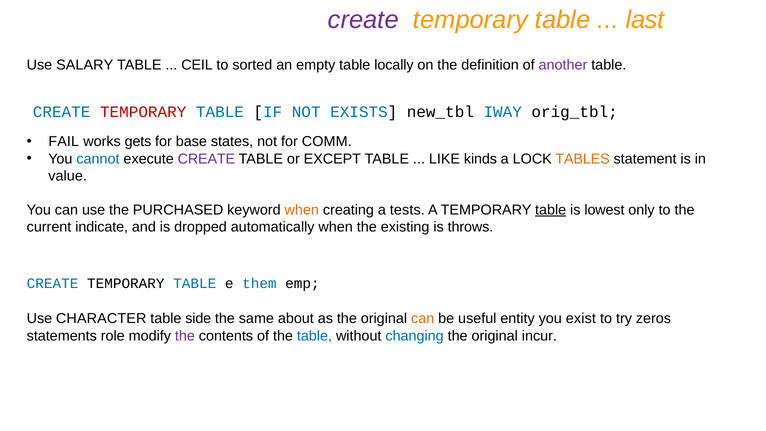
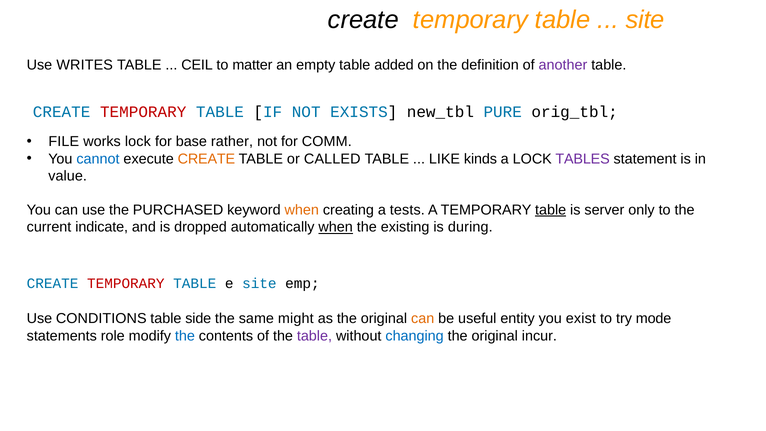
create at (363, 20) colour: purple -> black
last at (645, 20): last -> site
SALARY: SALARY -> WRITES
sorted: sorted -> matter
locally: locally -> added
IWAY: IWAY -> PURE
FAIL: FAIL -> FILE
works gets: gets -> lock
states: states -> rather
CREATE at (206, 159) colour: purple -> orange
EXCEPT: EXCEPT -> CALLED
TABLES colour: orange -> purple
lowest: lowest -> server
when at (336, 227) underline: none -> present
throws: throws -> during
TEMPORARY at (126, 283) colour: black -> red
e them: them -> site
CHARACTER: CHARACTER -> CONDITIONS
about: about -> might
zeros: zeros -> mode
the at (185, 336) colour: purple -> blue
table at (314, 336) colour: blue -> purple
